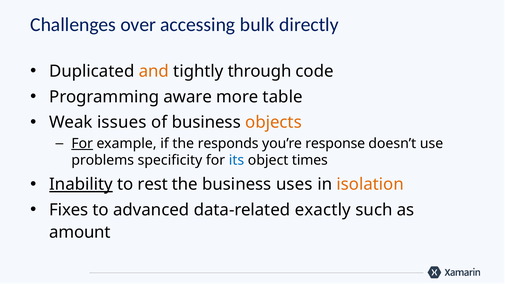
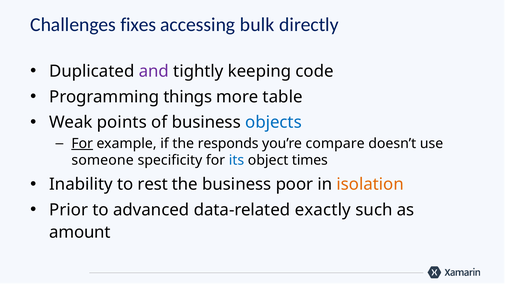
over: over -> fixes
and colour: orange -> purple
through: through -> keeping
aware: aware -> things
issues: issues -> points
objects colour: orange -> blue
response: response -> compare
problems: problems -> someone
Inability underline: present -> none
uses: uses -> poor
Fixes: Fixes -> Prior
